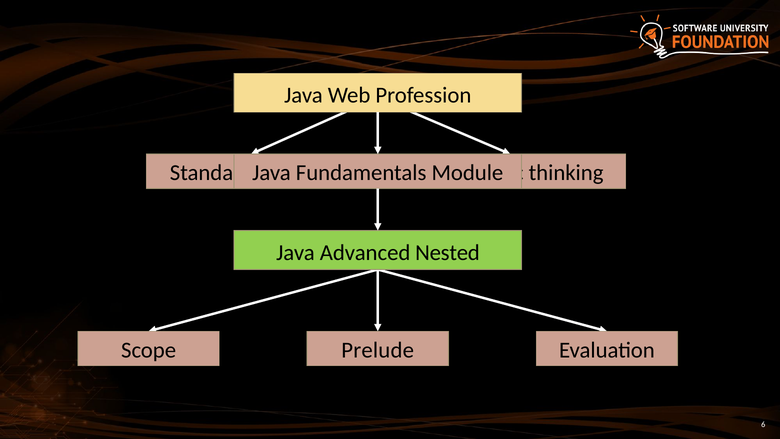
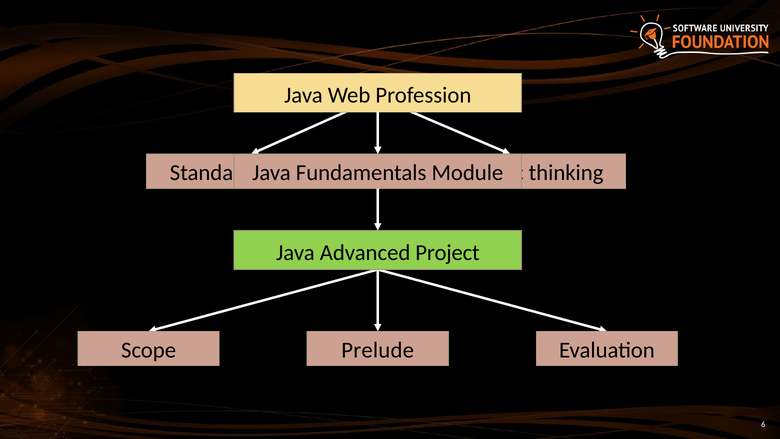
Nested: Nested -> Project
